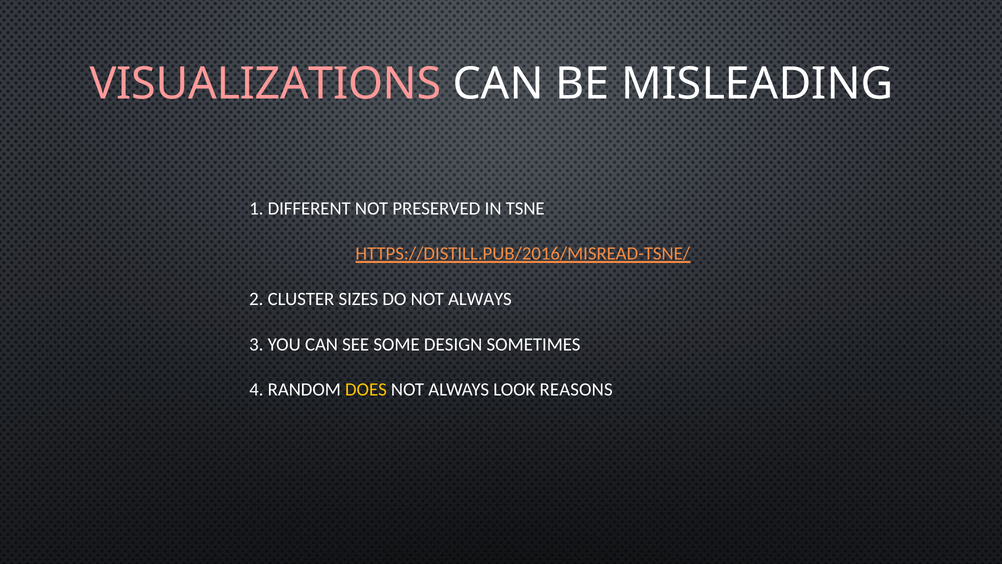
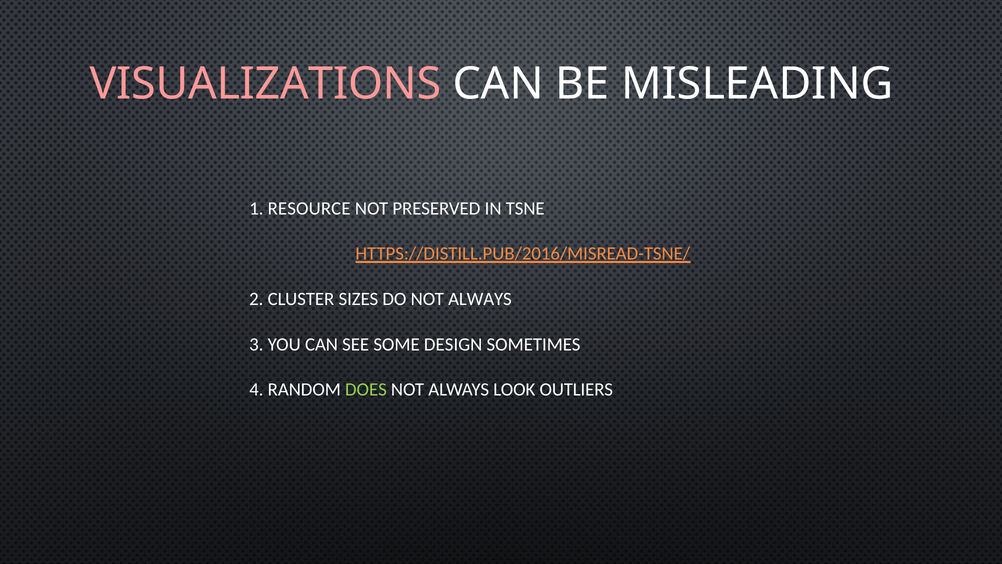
DIFFERENT: DIFFERENT -> RESOURCE
DOES colour: yellow -> light green
REASONS: REASONS -> OUTLIERS
